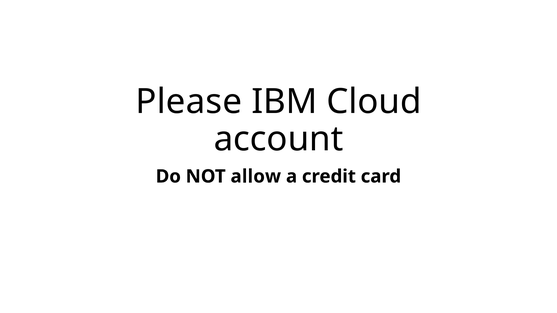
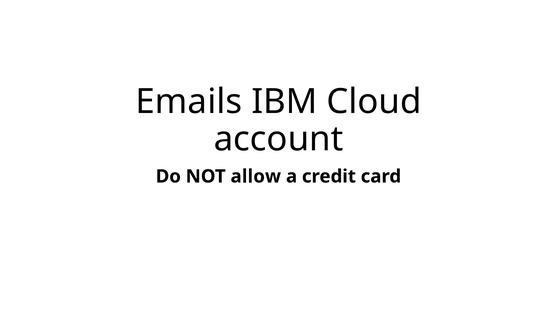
Please: Please -> Emails
